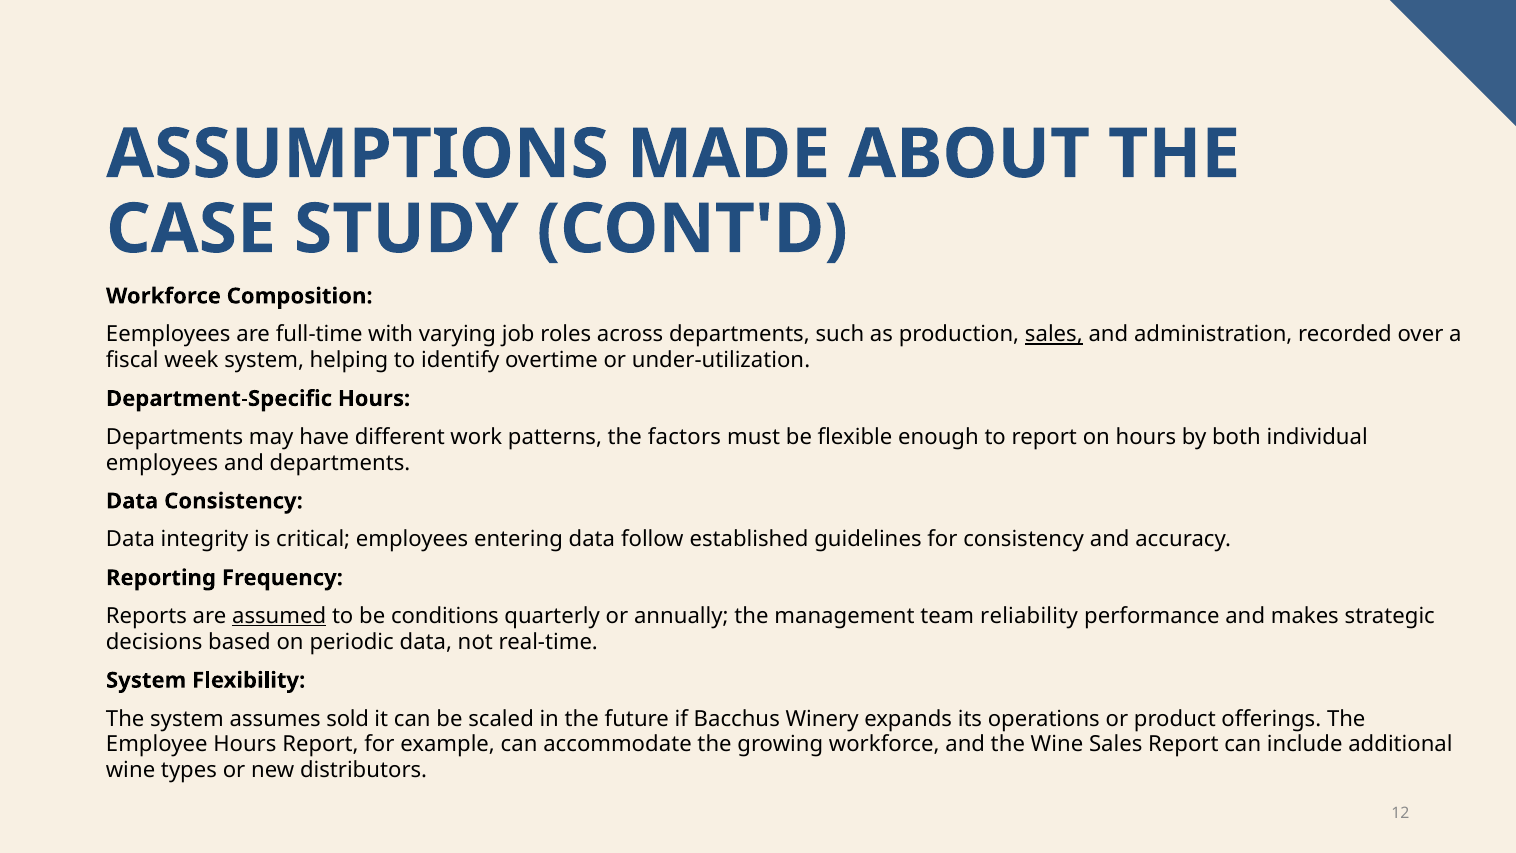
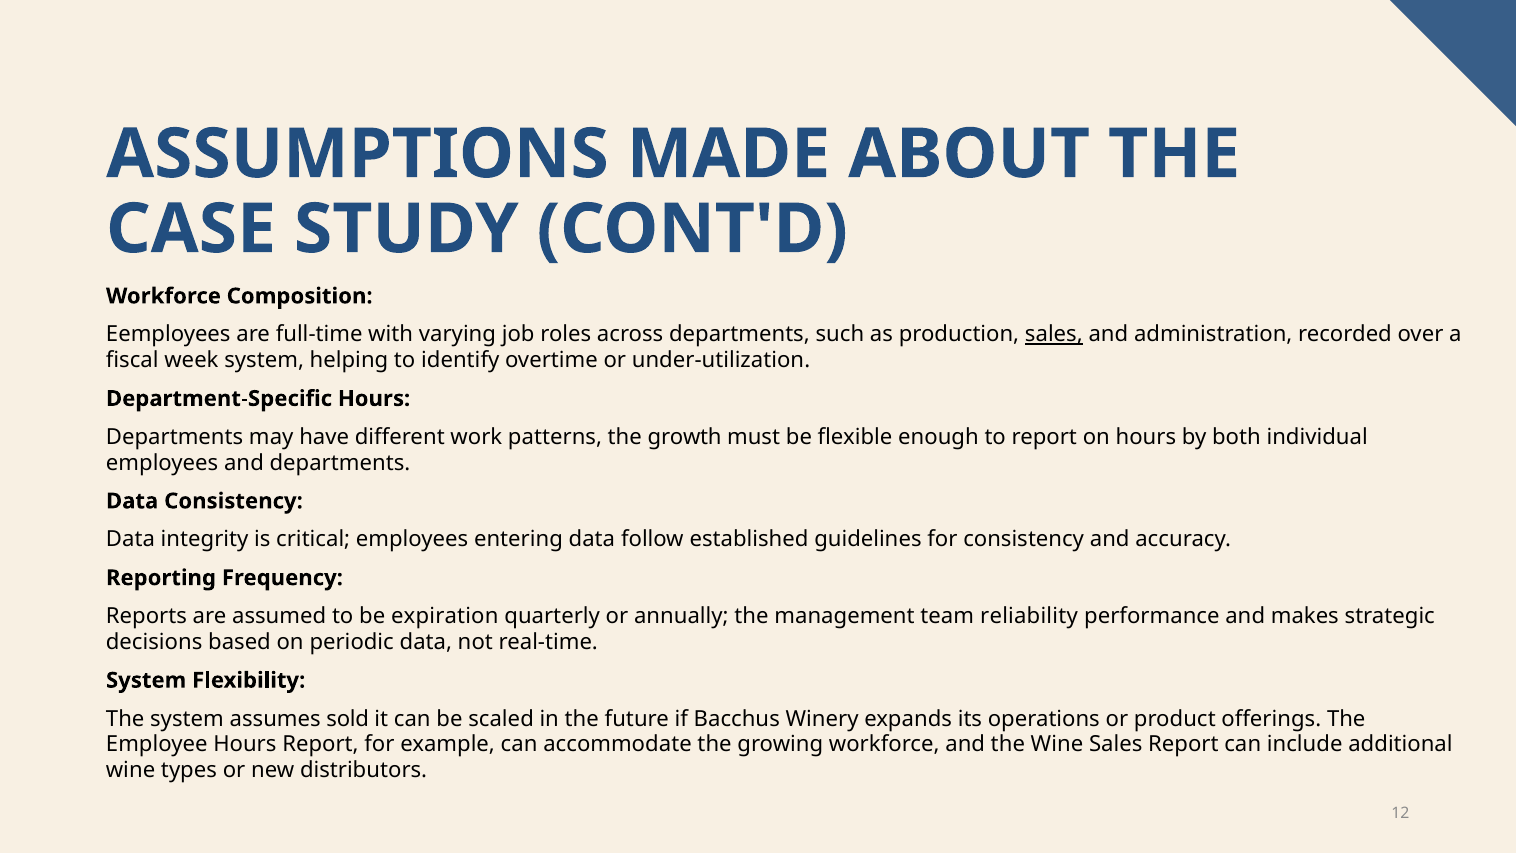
factors: factors -> growth
assumed underline: present -> none
conditions: conditions -> expiration
